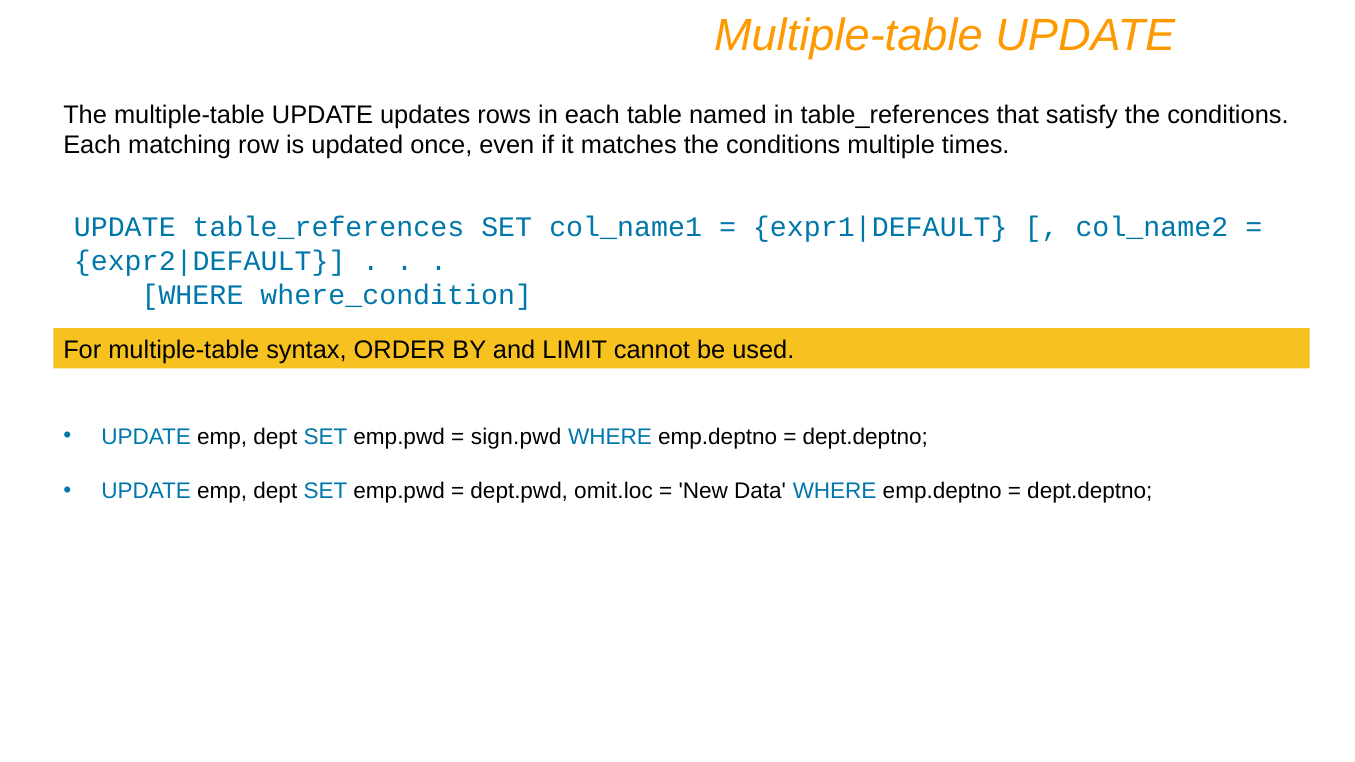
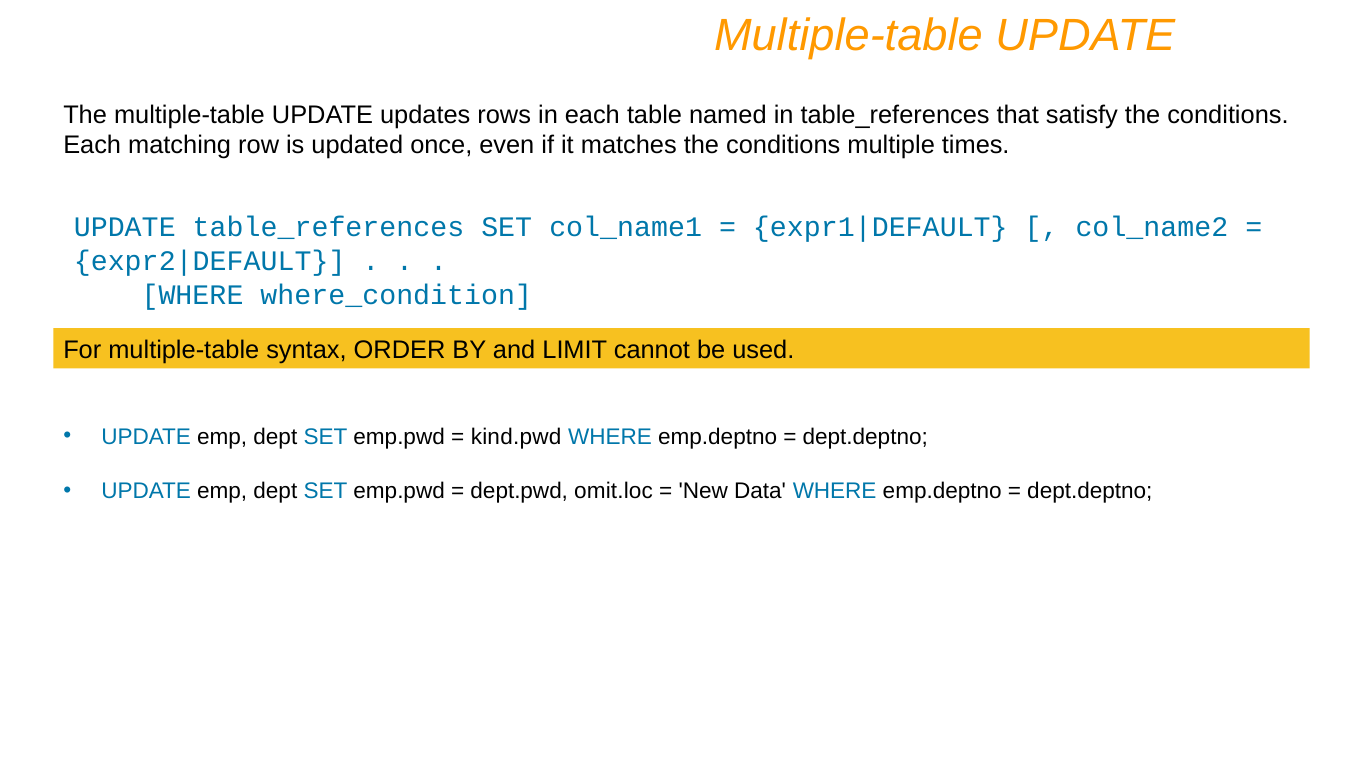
sign.pwd: sign.pwd -> kind.pwd
